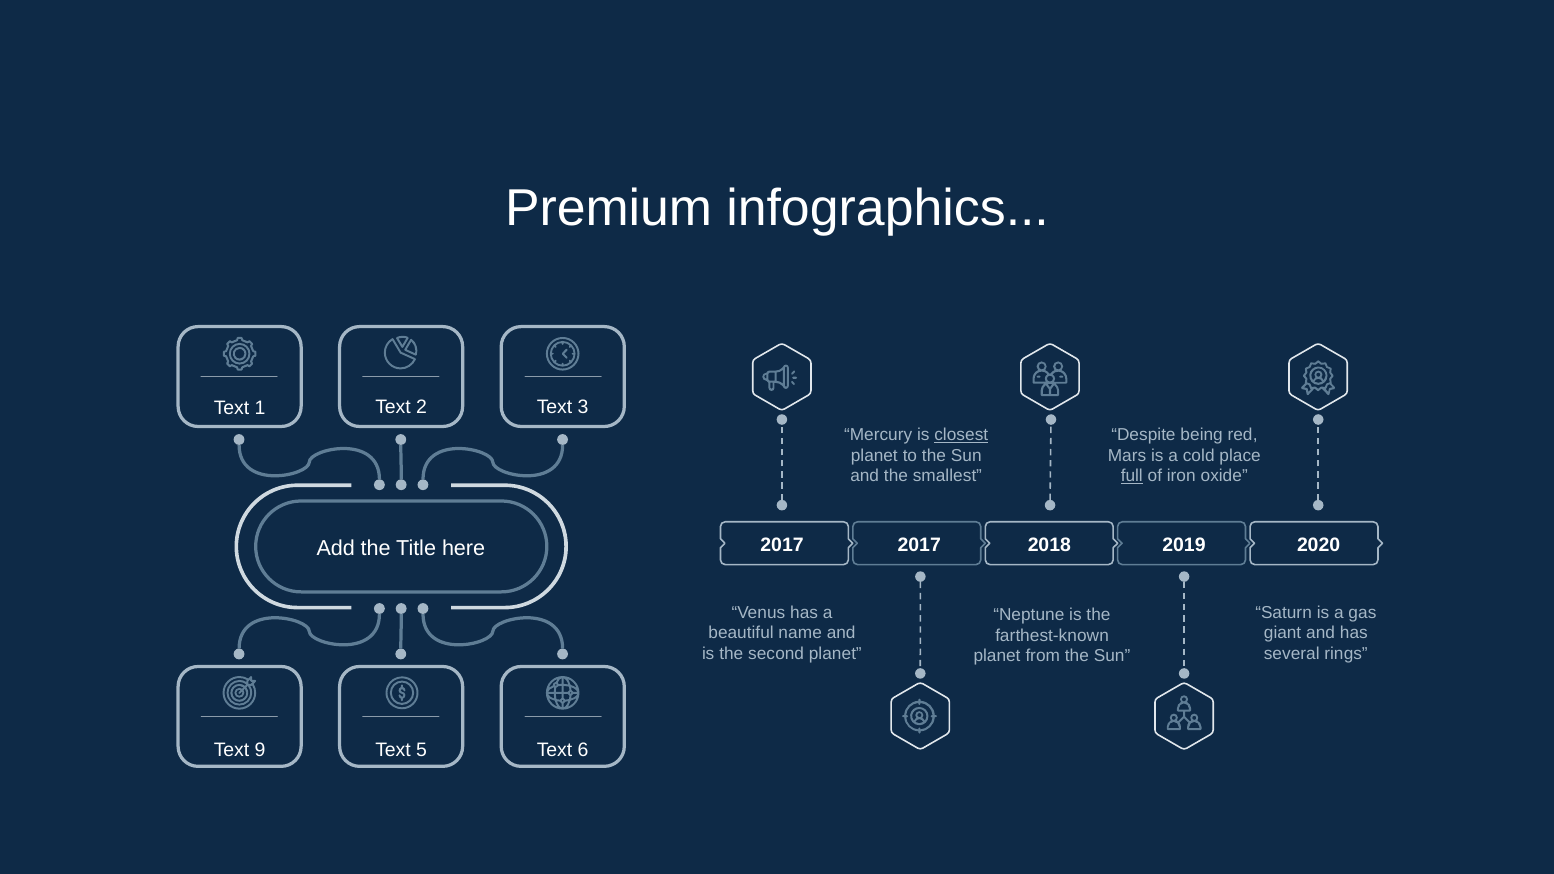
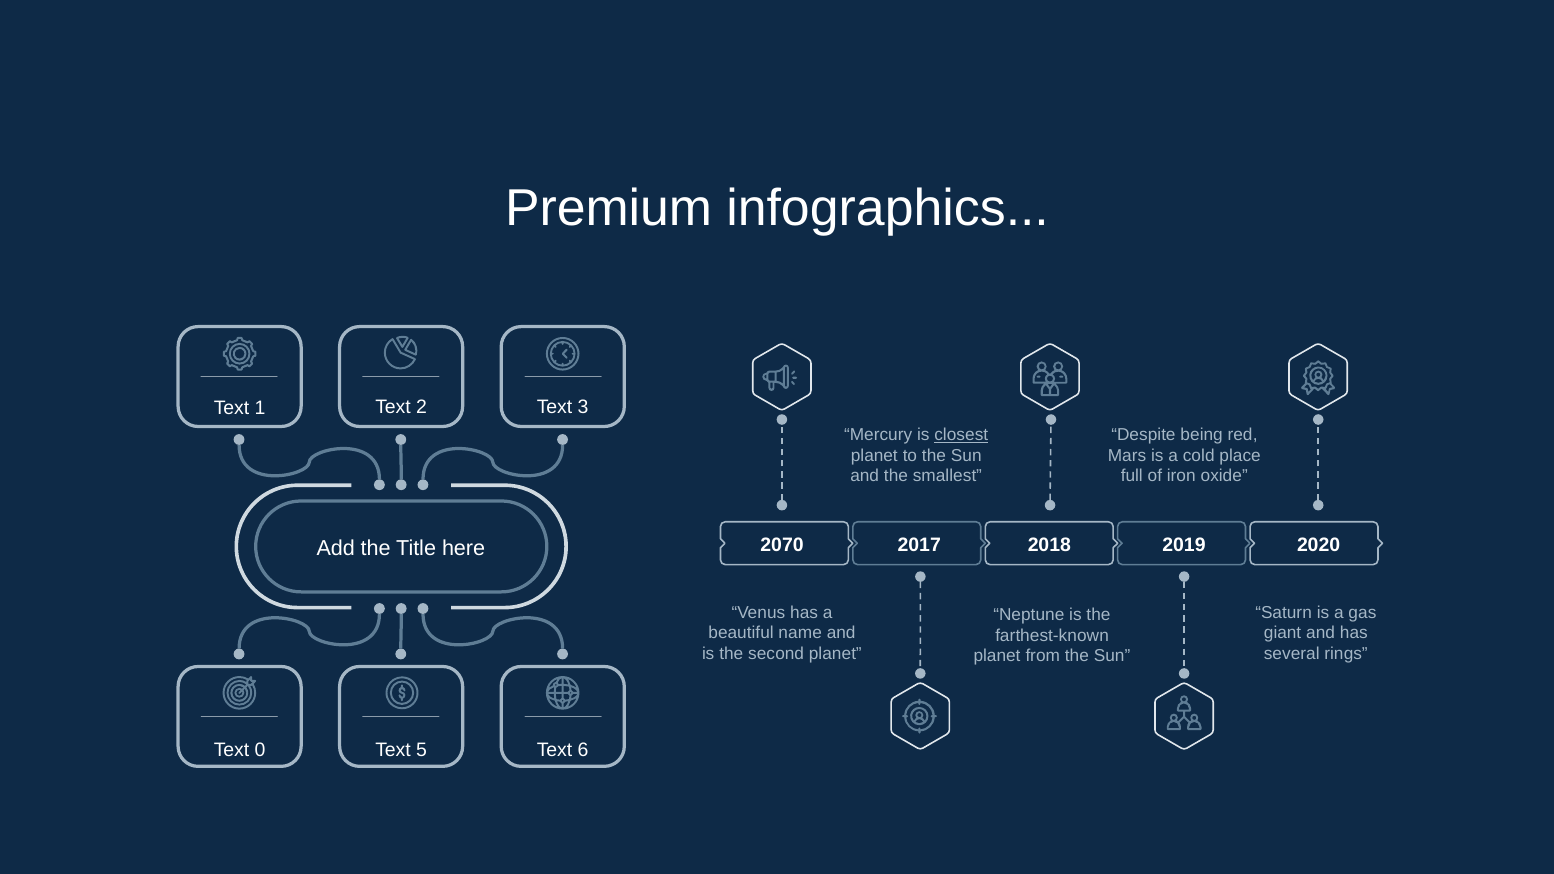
full underline: present -> none
2017 at (782, 545): 2017 -> 2070
9: 9 -> 0
